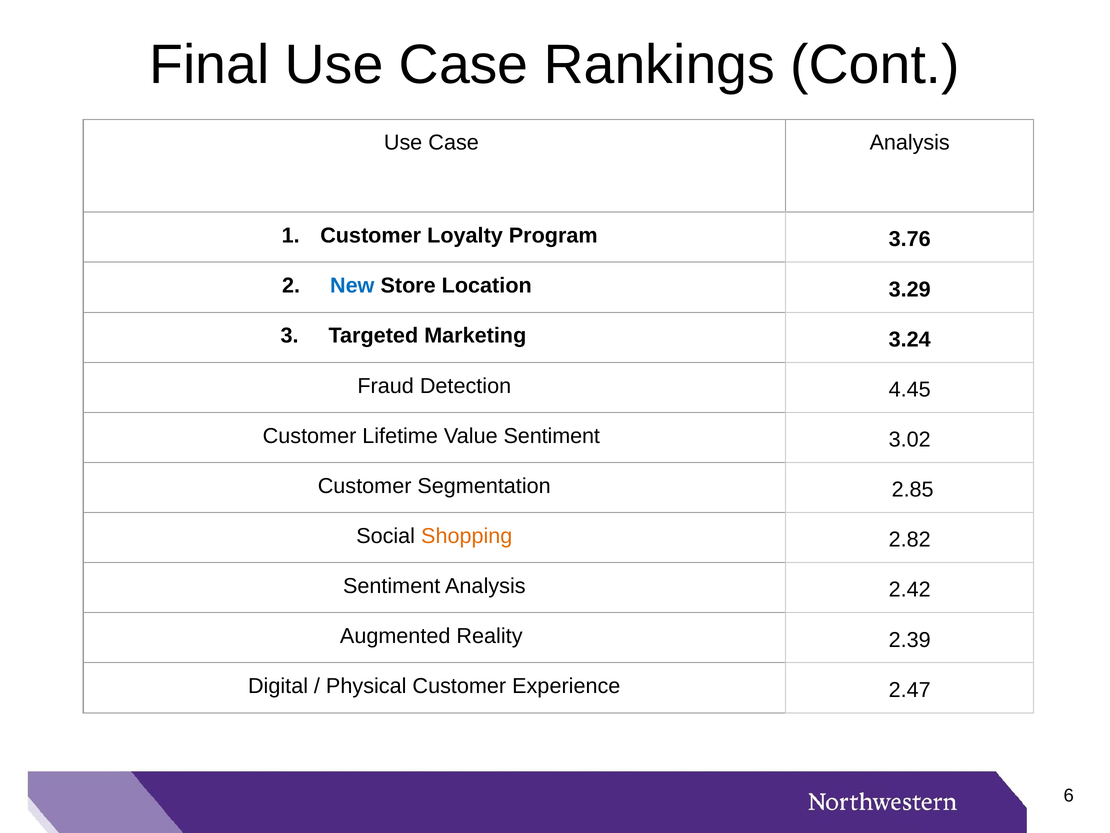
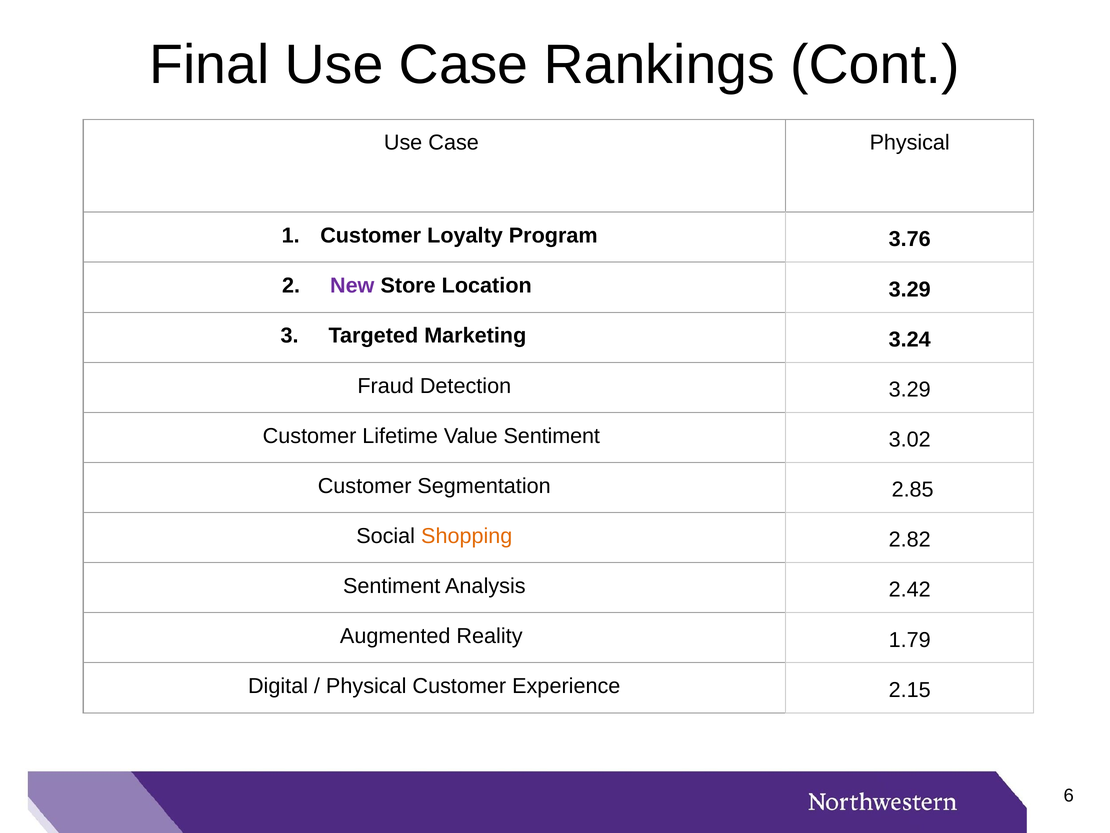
Case Analysis: Analysis -> Physical
New colour: blue -> purple
Detection 4.45: 4.45 -> 3.29
2.39: 2.39 -> 1.79
2.47: 2.47 -> 2.15
